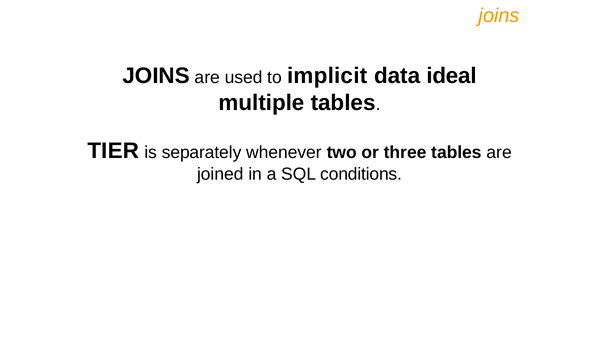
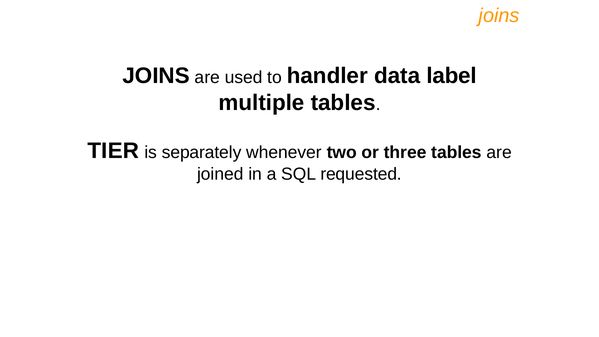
implicit: implicit -> handler
ideal: ideal -> label
conditions: conditions -> requested
